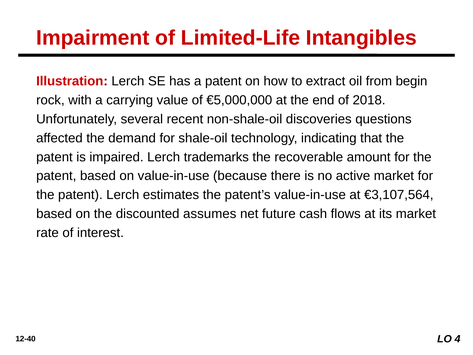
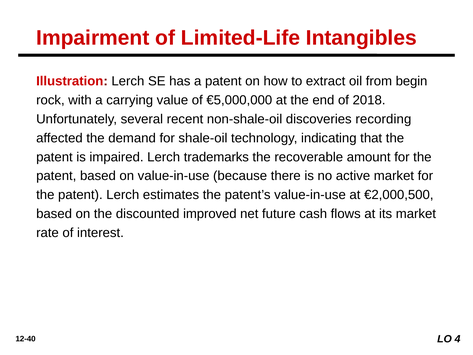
questions: questions -> recording
€3,107,564: €3,107,564 -> €2,000,500
assumes: assumes -> improved
